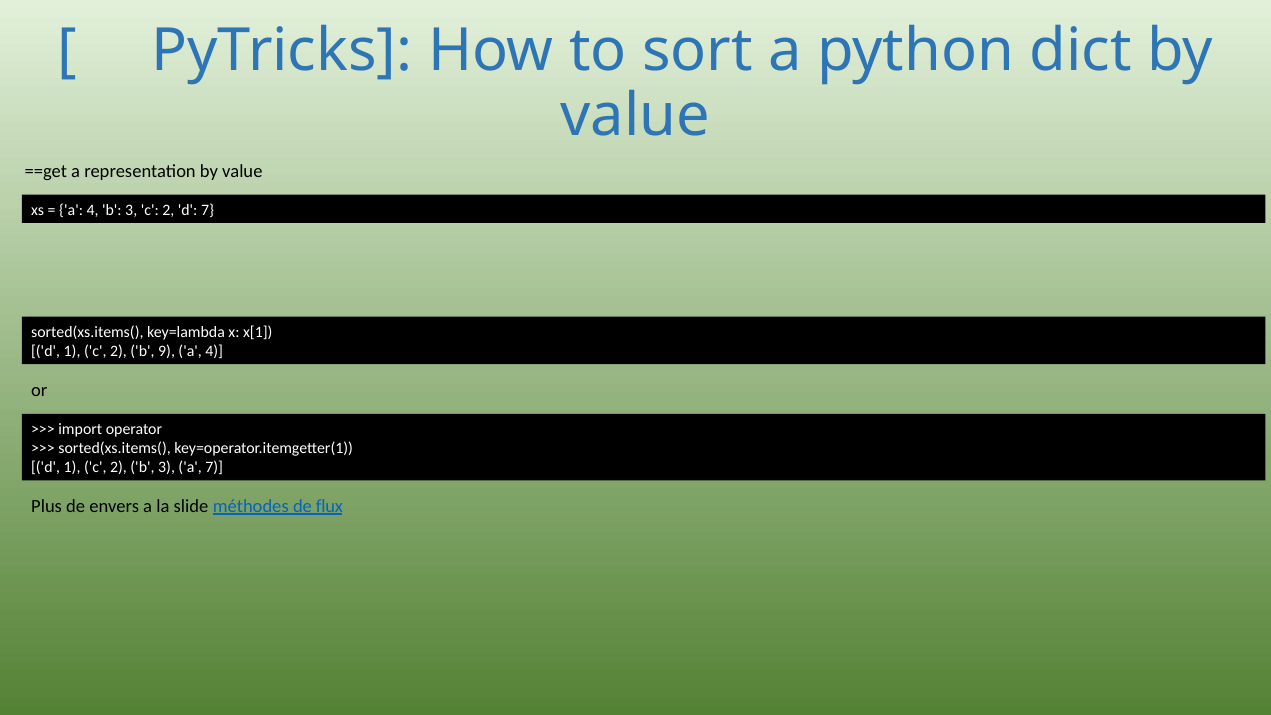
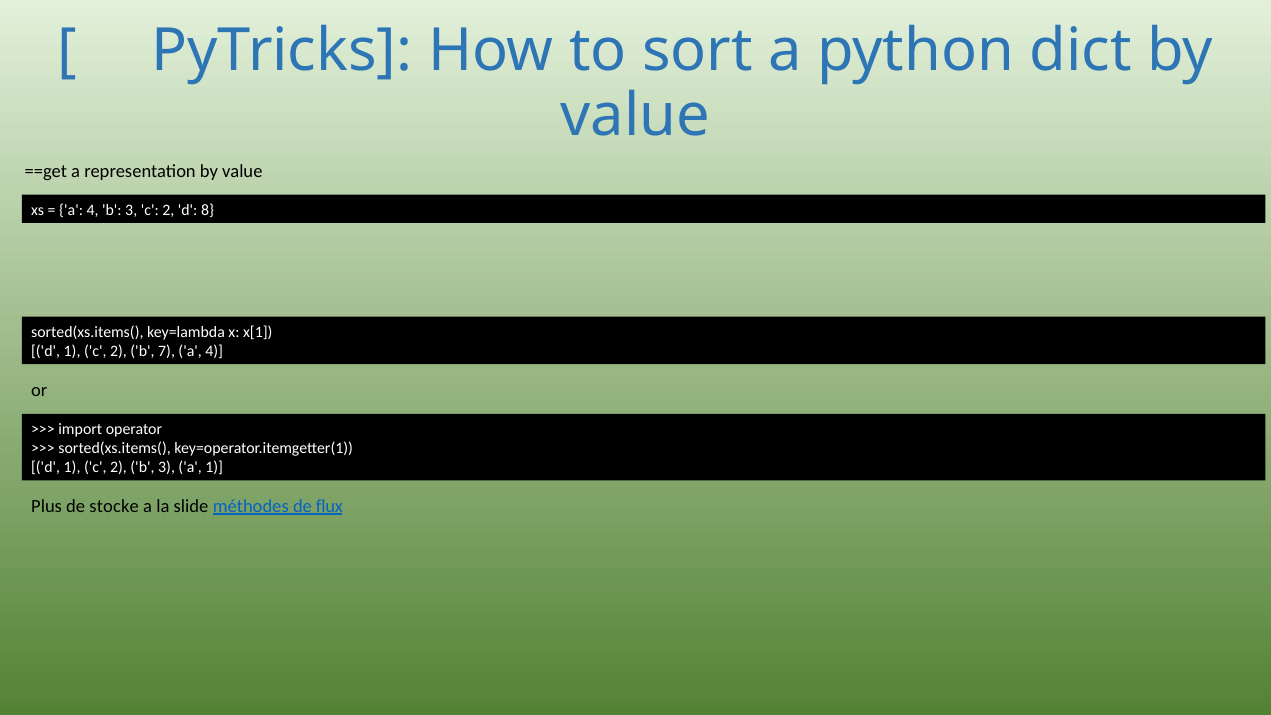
d 7: 7 -> 8
9: 9 -> 7
a 7: 7 -> 1
envers: envers -> stocke
